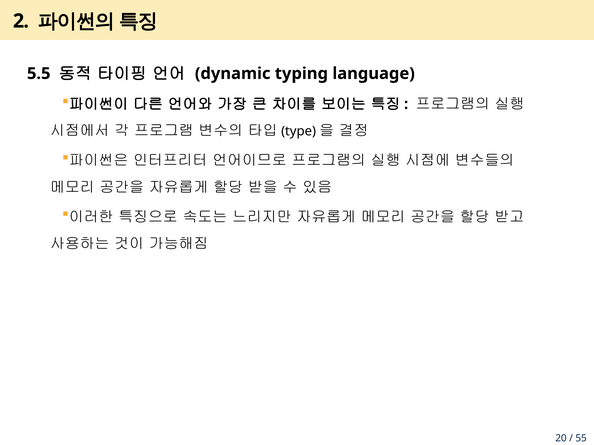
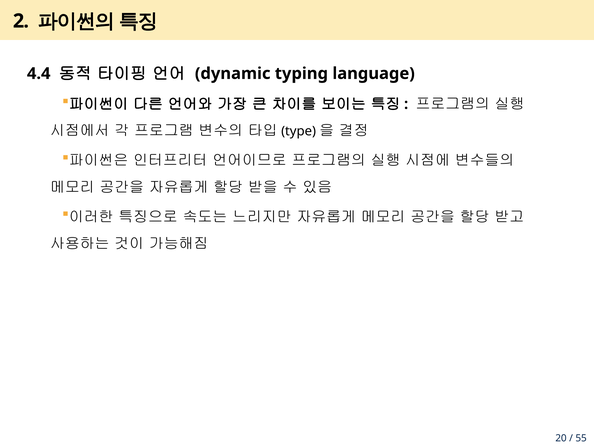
5.5: 5.5 -> 4.4
